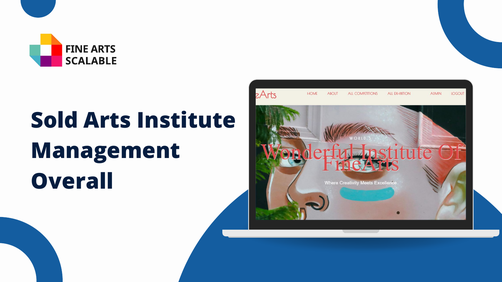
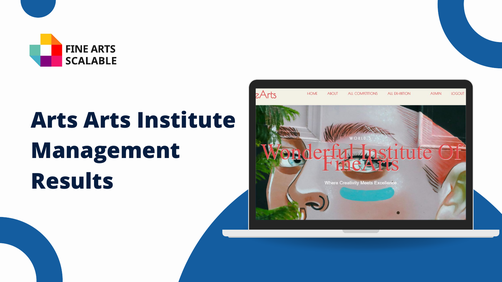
Sold at (55, 121): Sold -> Arts
Overall: Overall -> Results
